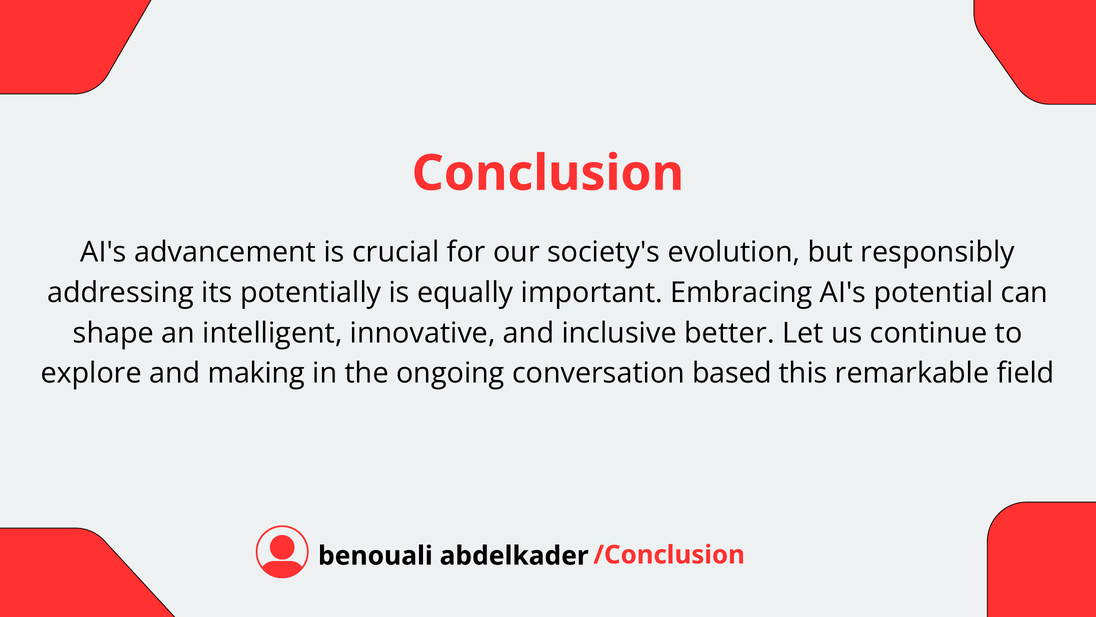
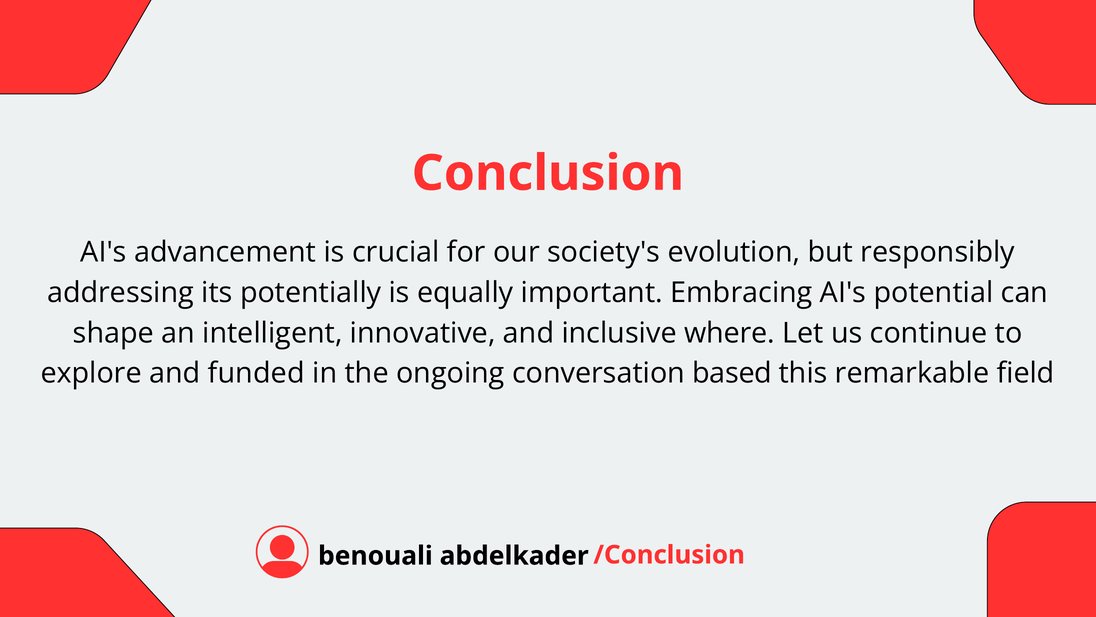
better: better -> where
making: making -> funded
